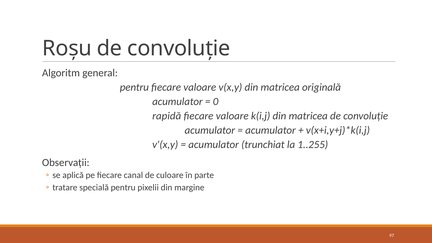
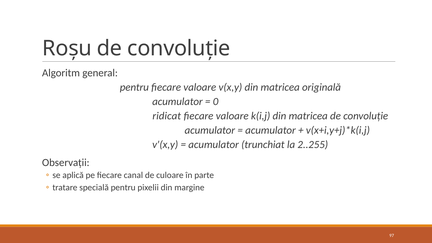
rapidă: rapidă -> ridicat
1..255: 1..255 -> 2..255
